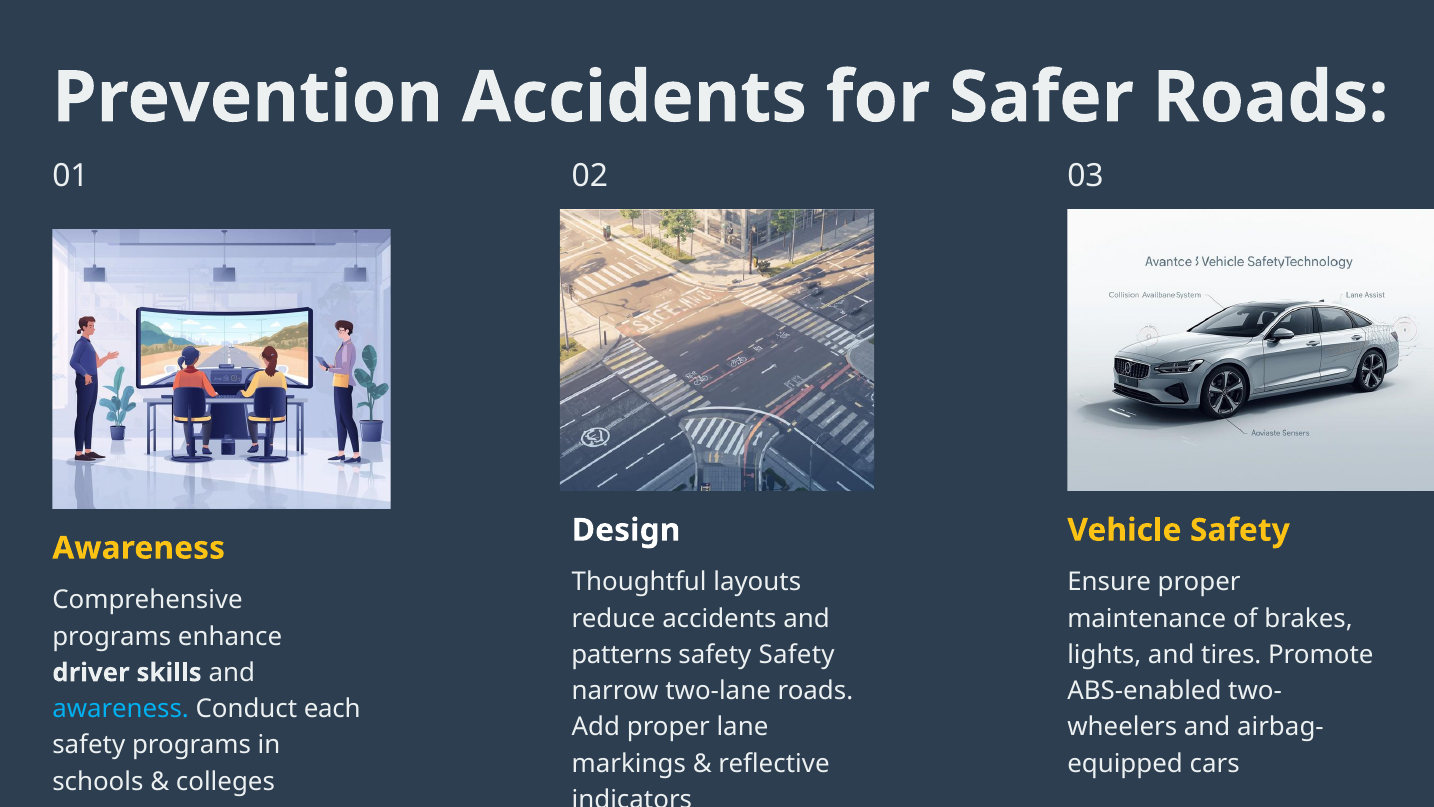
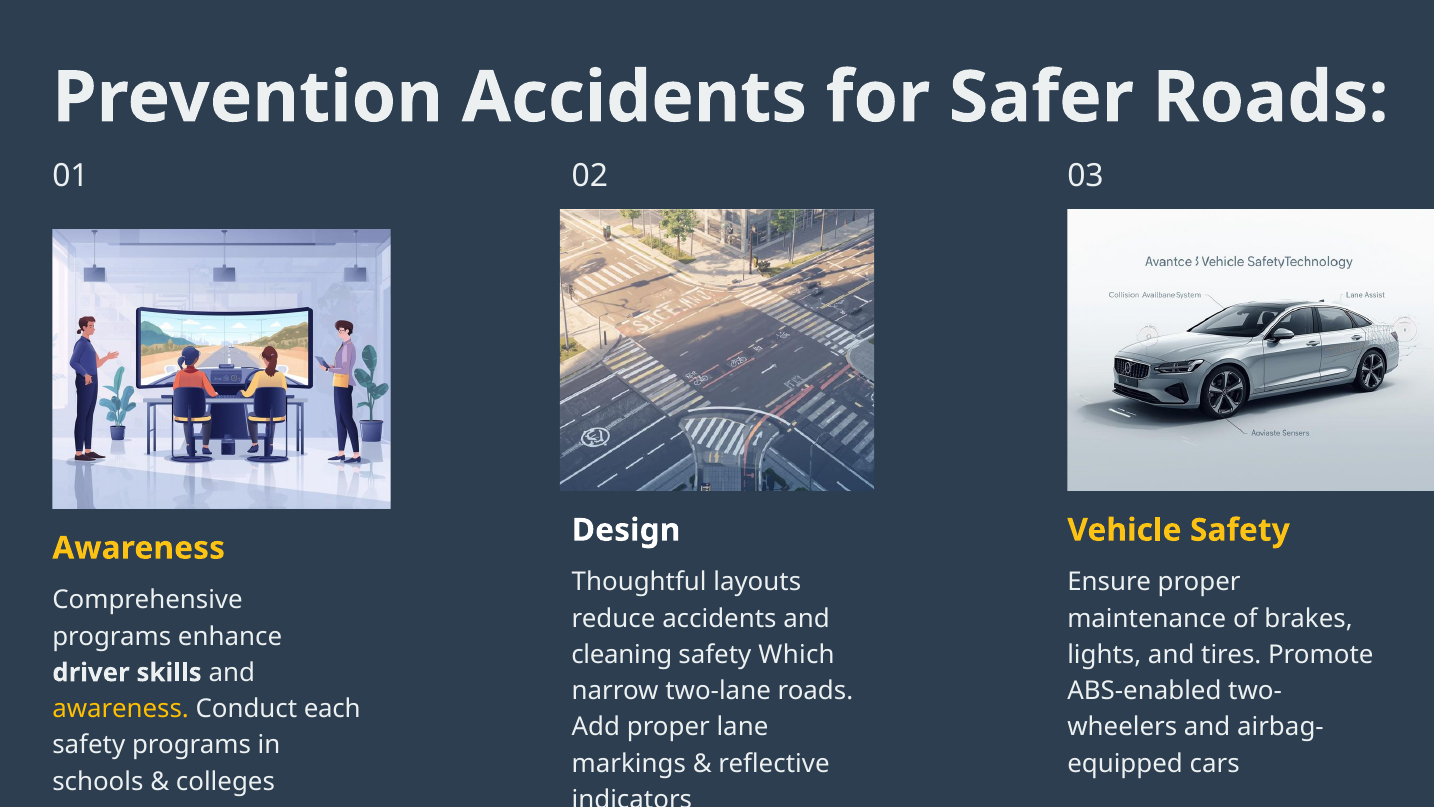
patterns: patterns -> cleaning
safety Safety: Safety -> Which
awareness at (121, 709) colour: light blue -> yellow
